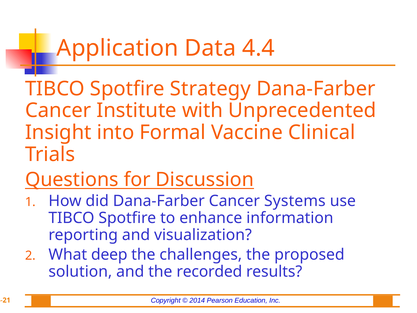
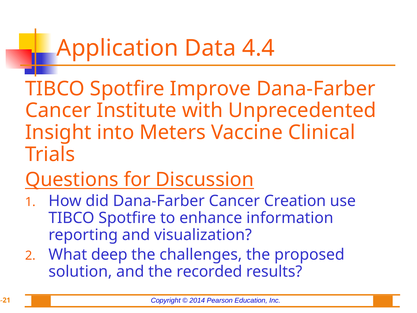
Strategy: Strategy -> Improve
Formal: Formal -> Meters
Systems: Systems -> Creation
